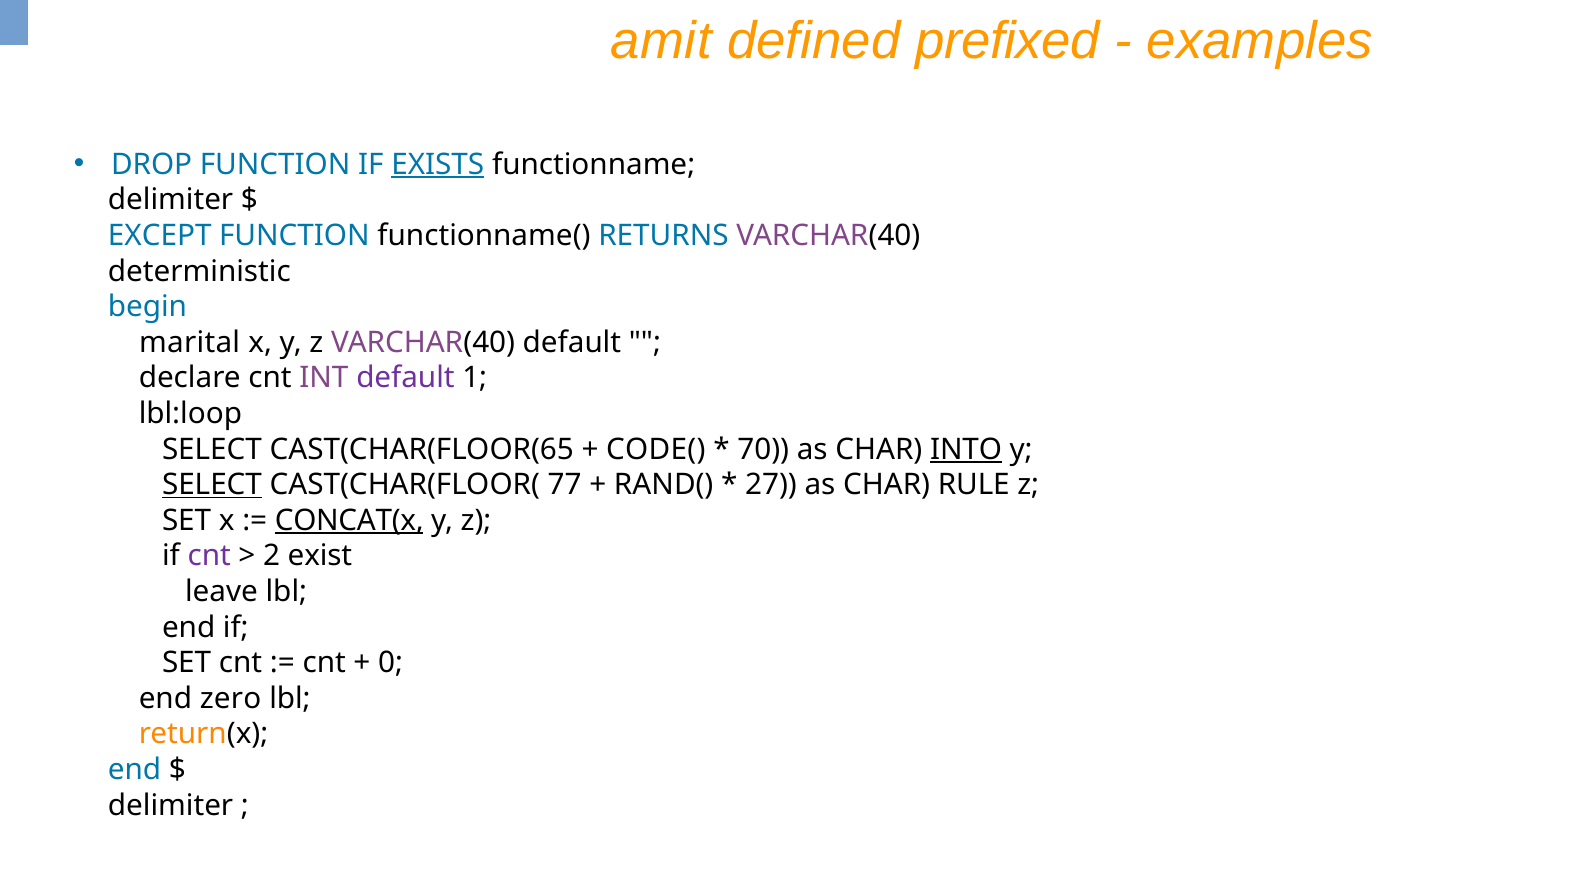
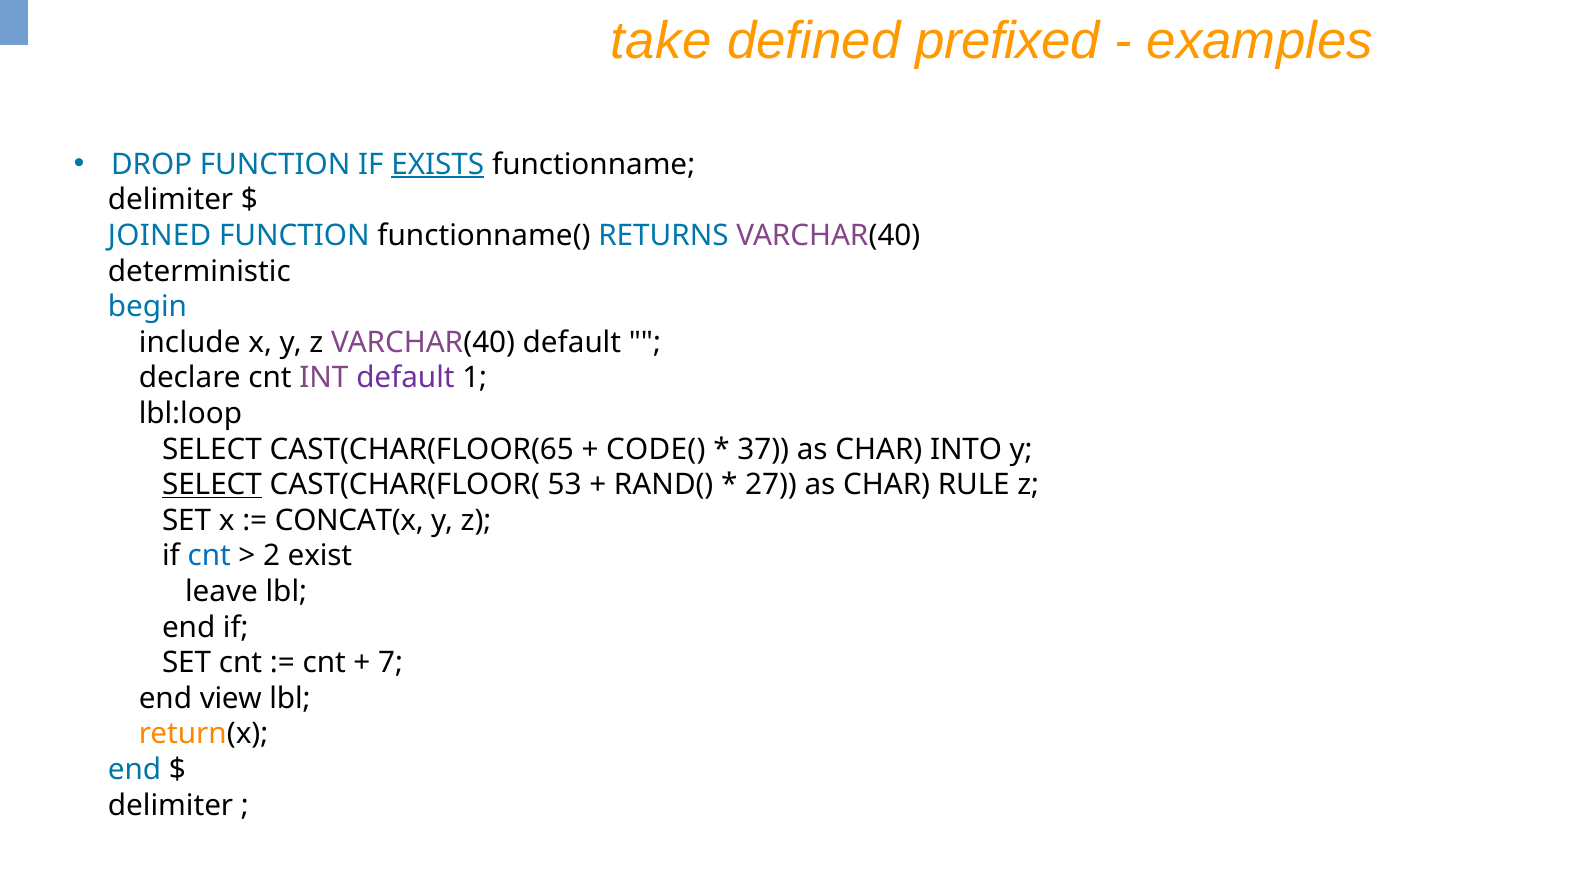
amit: amit -> take
EXCEPT: EXCEPT -> JOINED
marital: marital -> include
70: 70 -> 37
INTO underline: present -> none
77: 77 -> 53
CONCAT(x underline: present -> none
cnt at (209, 556) colour: purple -> blue
0: 0 -> 7
zero: zero -> view
